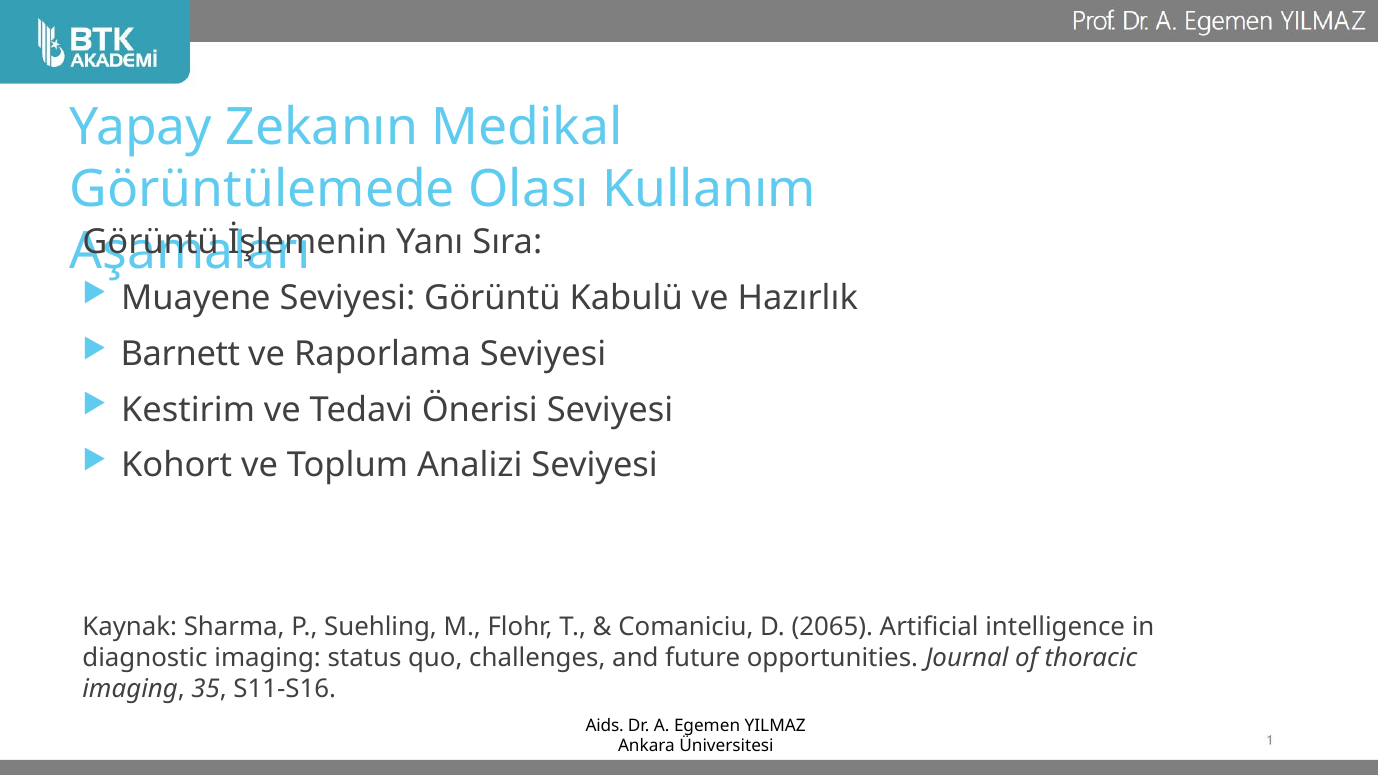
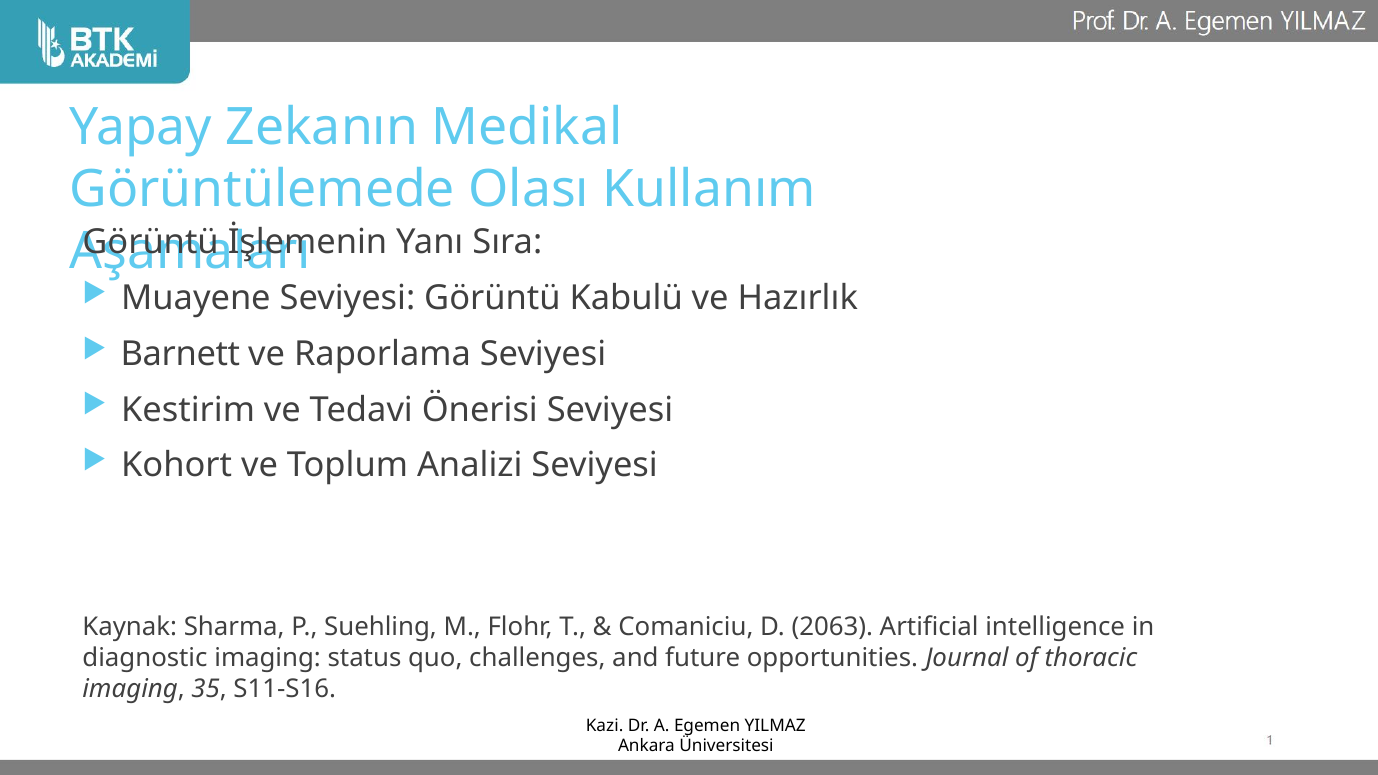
2065: 2065 -> 2063
Aids: Aids -> Kazi
